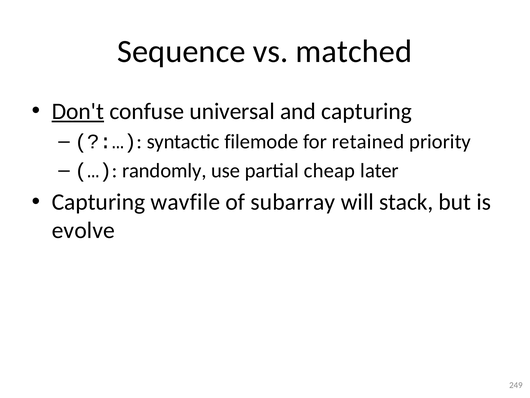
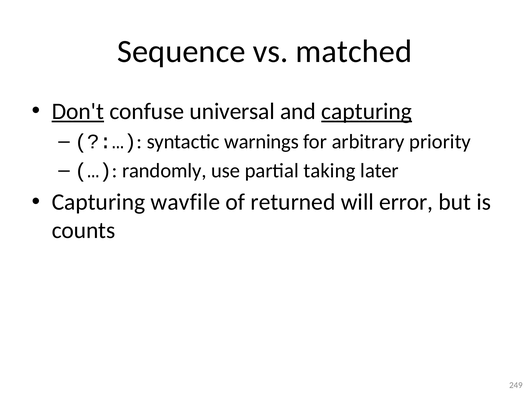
capturing at (367, 111) underline: none -> present
filemode: filemode -> warnings
retained: retained -> arbitrary
cheap: cheap -> taking
subarray: subarray -> returned
stack: stack -> error
evolve: evolve -> counts
